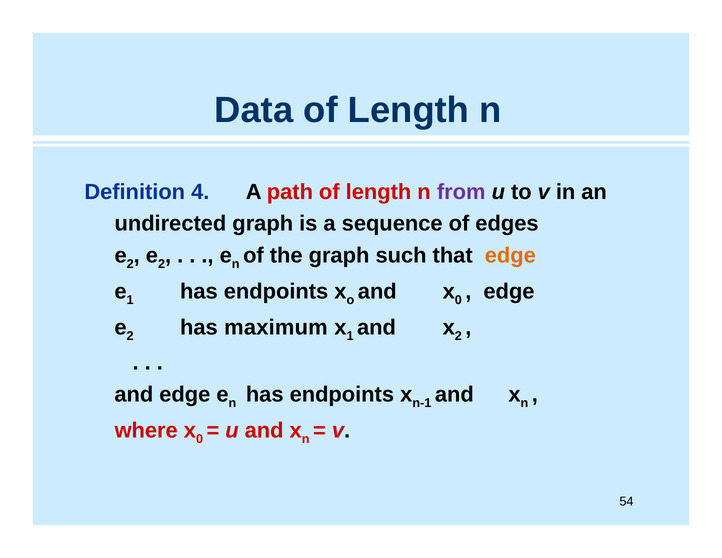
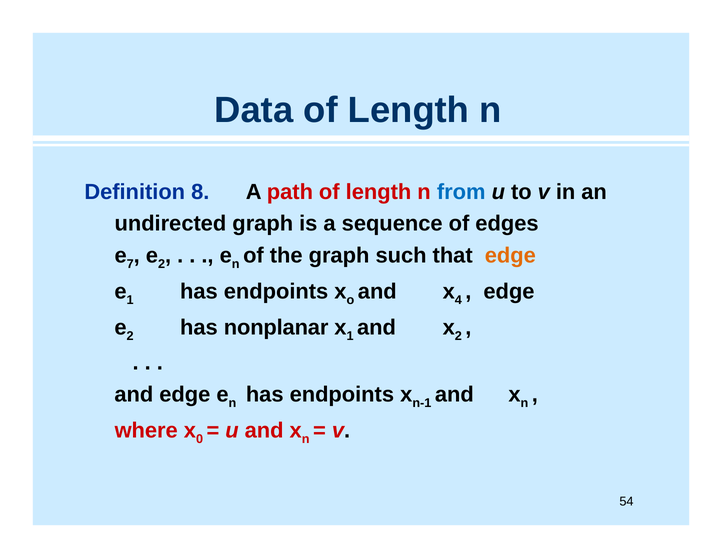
4: 4 -> 8
from colour: purple -> blue
2 at (130, 264): 2 -> 7
0 at (458, 300): 0 -> 4
maximum: maximum -> nonplanar
